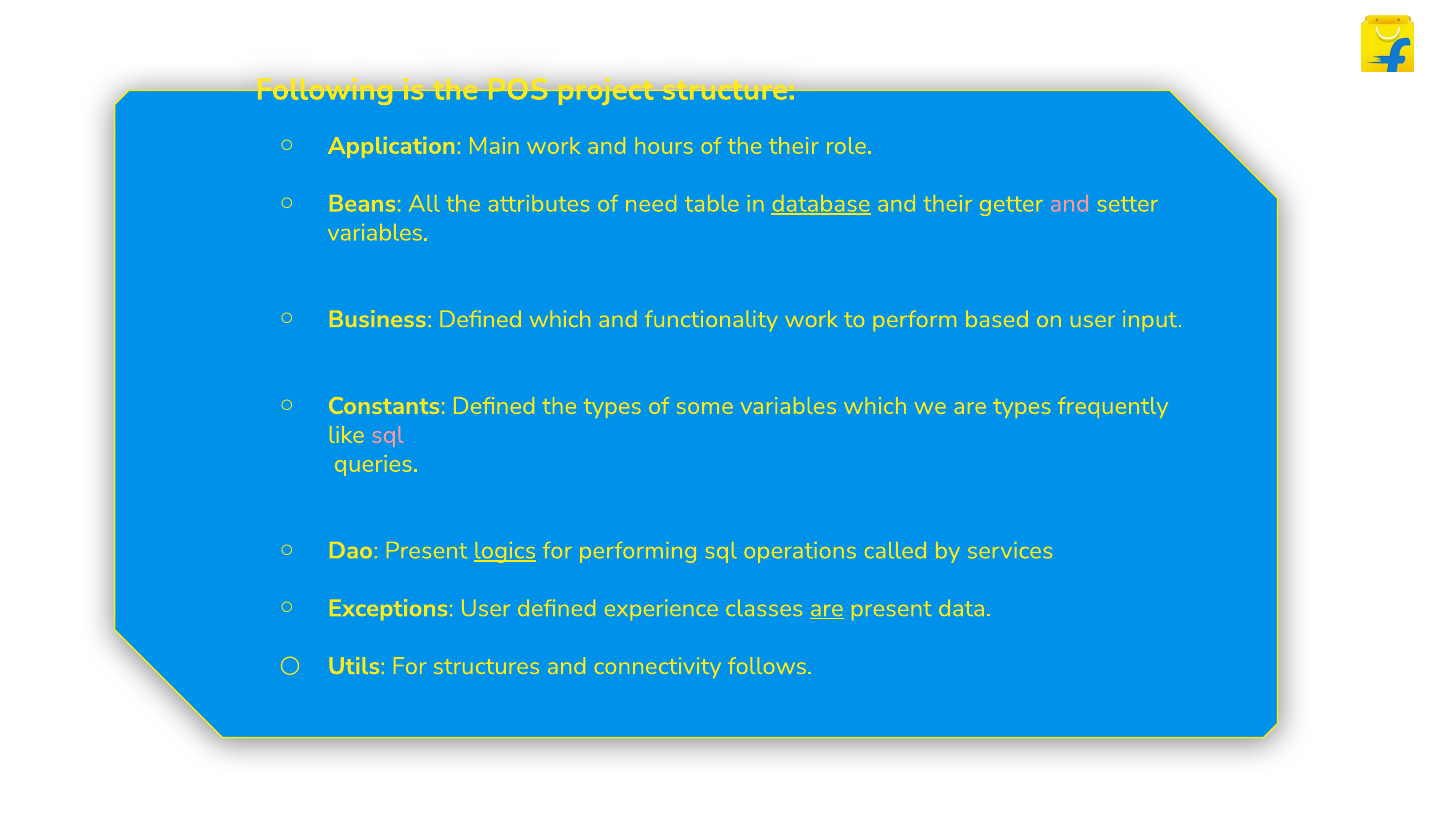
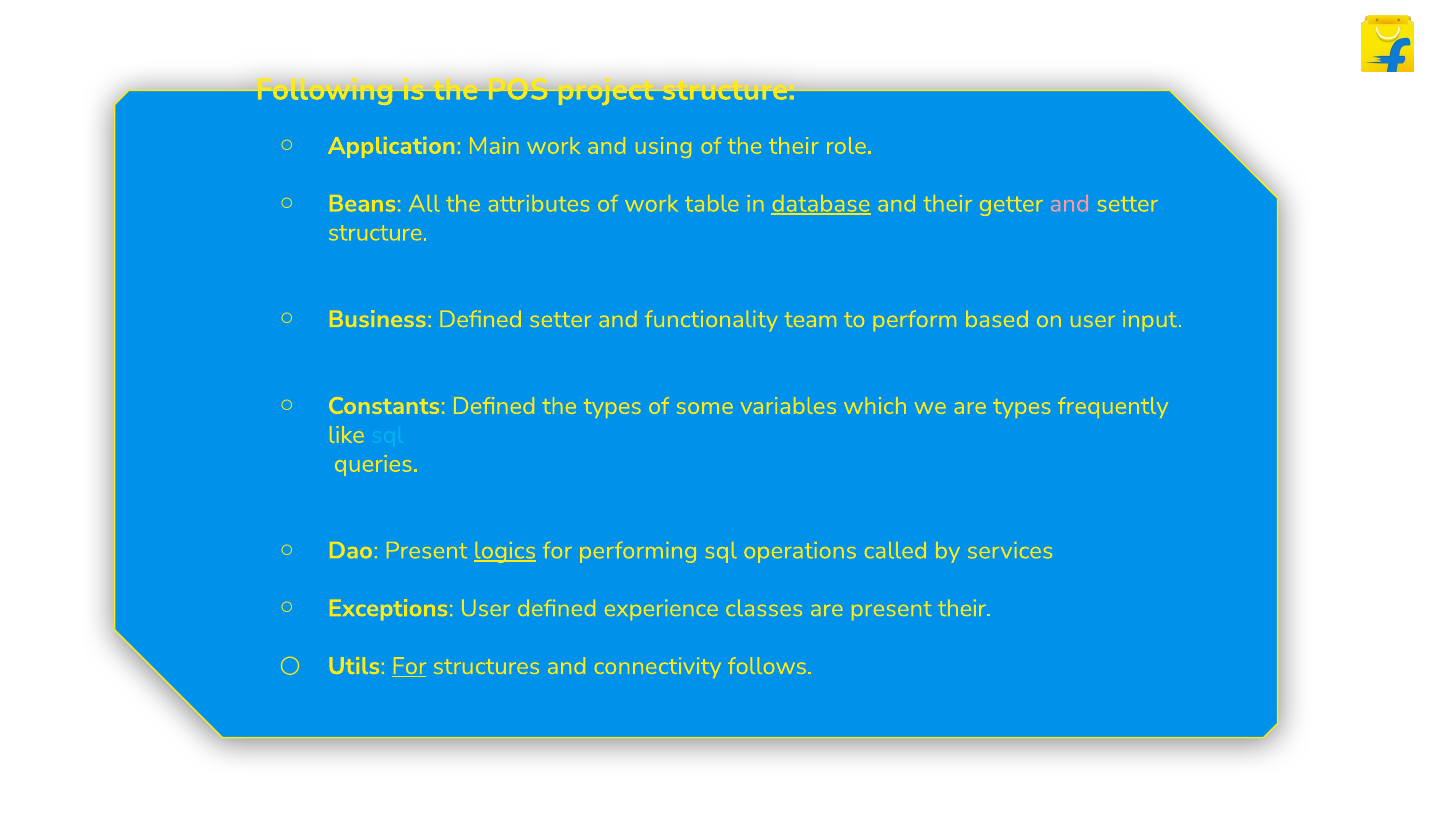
hours: hours -> using
of need: need -> work
variables at (378, 233): variables -> structure
Defined which: which -> setter
functionality work: work -> team
sql at (387, 435) colour: pink -> light blue
are at (827, 609) underline: present -> none
present data: data -> their
For at (409, 666) underline: none -> present
